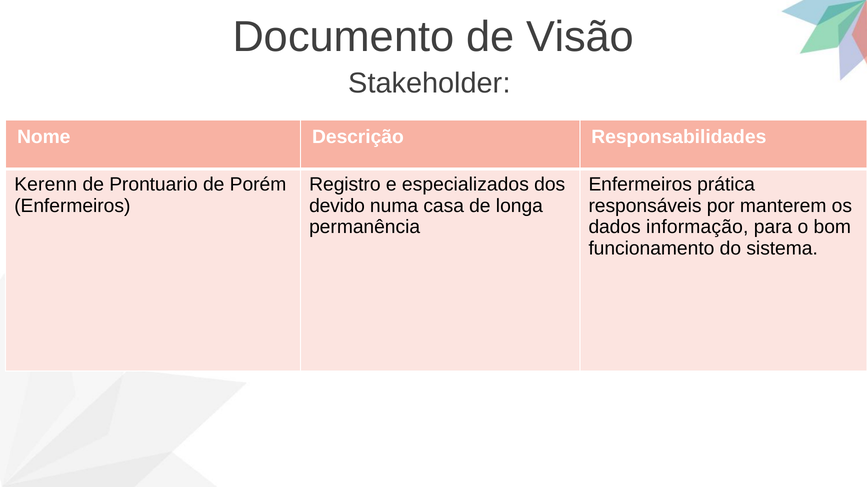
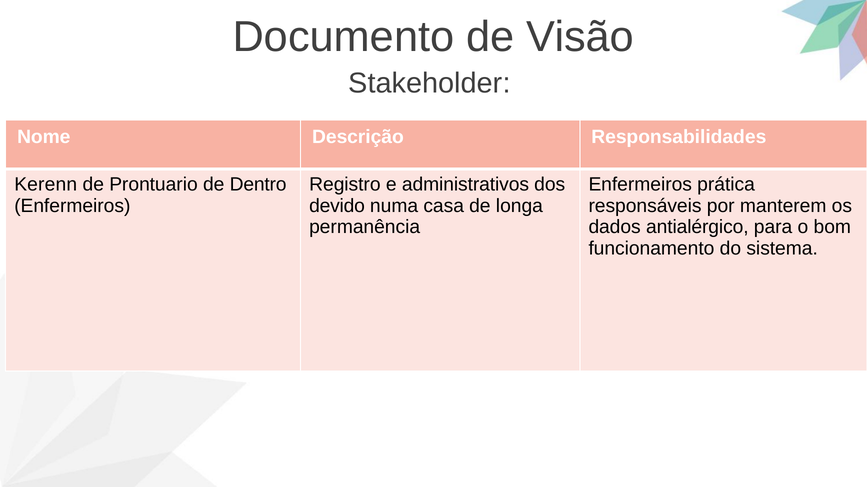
Porém: Porém -> Dentro
especializados: especializados -> administrativos
informação: informação -> antialérgico
